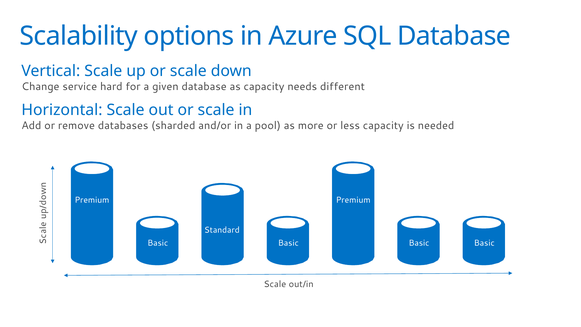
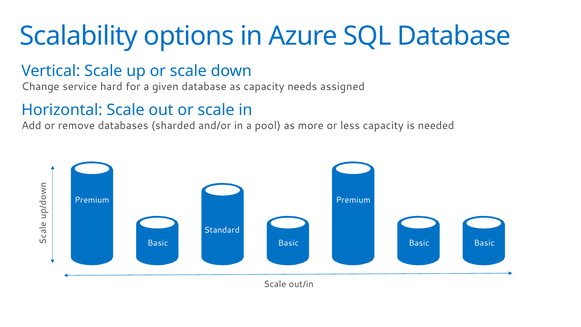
different: different -> assigned
